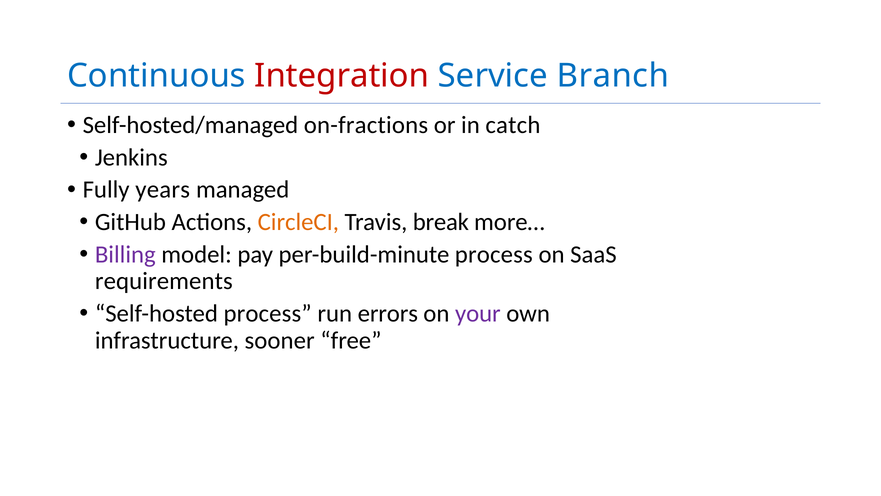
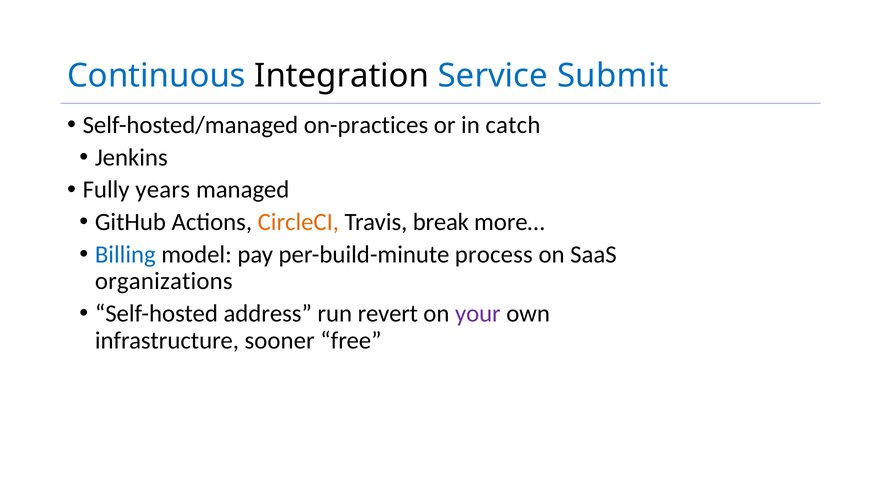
Integration colour: red -> black
Branch: Branch -> Submit
on-fractions: on-fractions -> on-practices
Billing colour: purple -> blue
requirements: requirements -> organizations
Self-hosted process: process -> address
errors: errors -> revert
